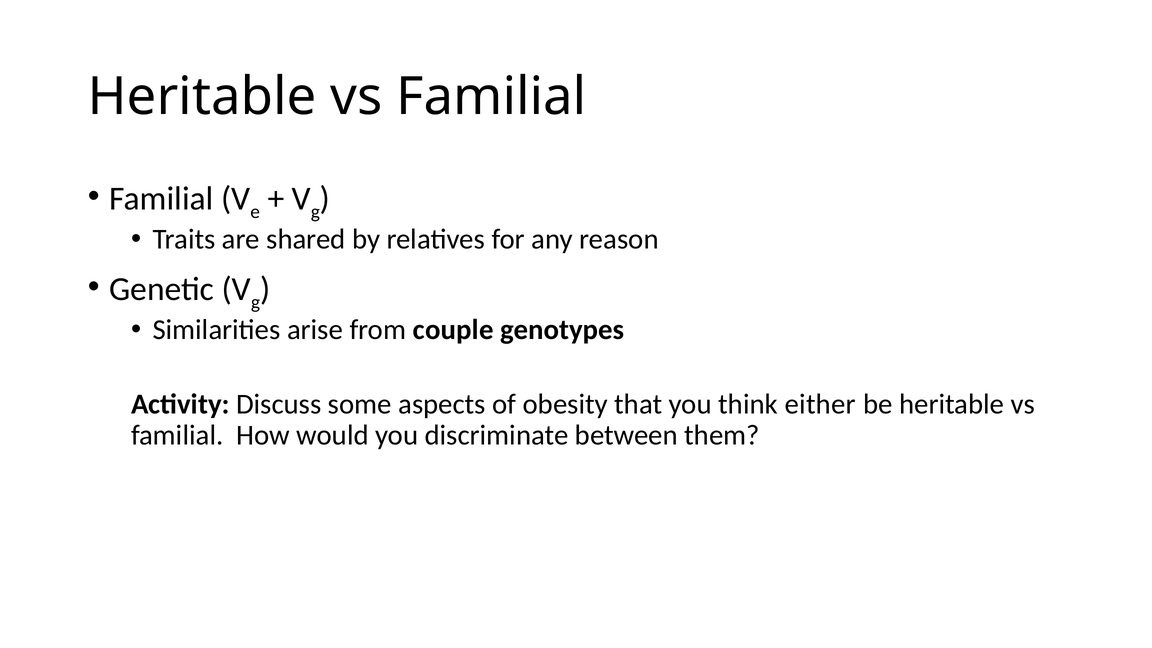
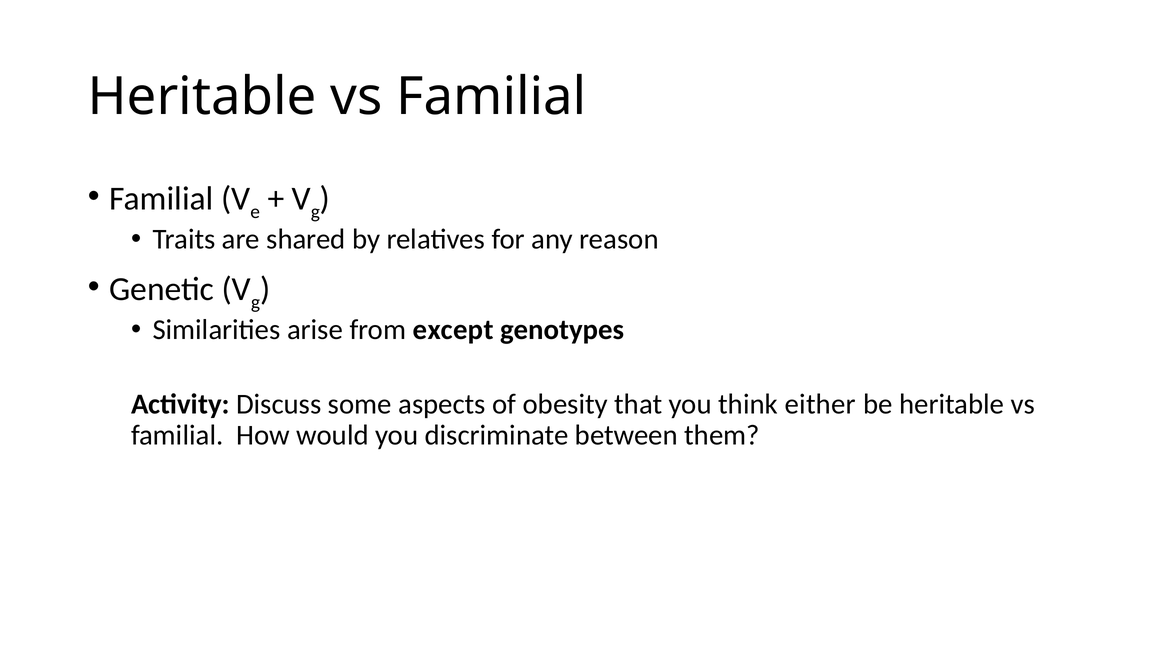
couple: couple -> except
